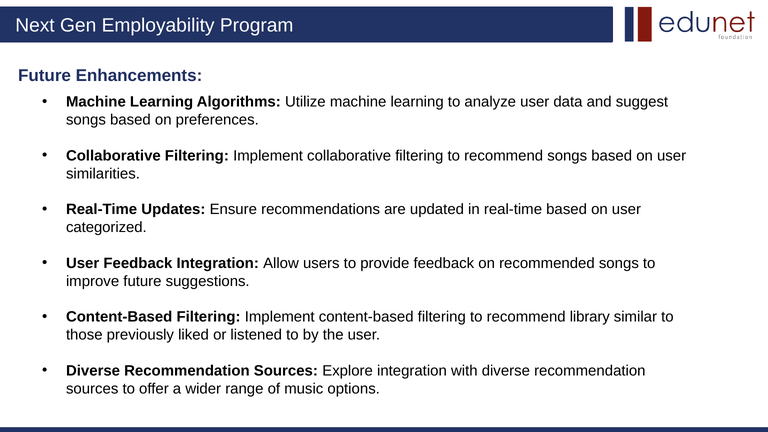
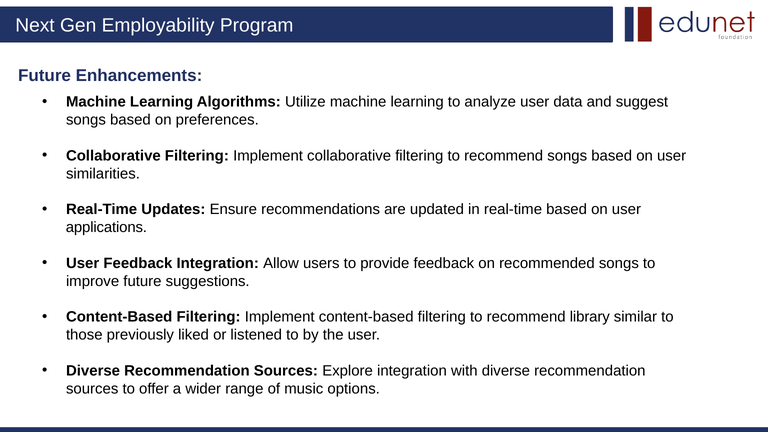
categorized: categorized -> applications
